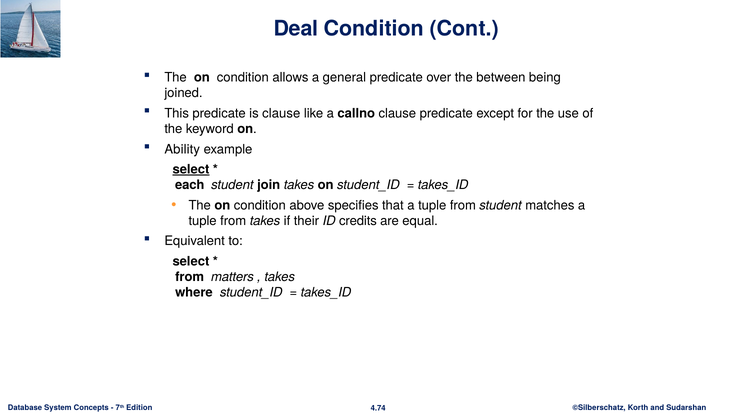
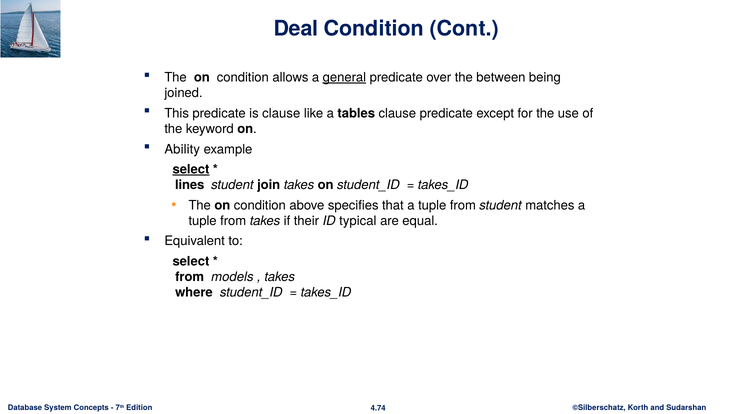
general underline: none -> present
callno: callno -> tables
each: each -> lines
credits: credits -> typical
matters: matters -> models
